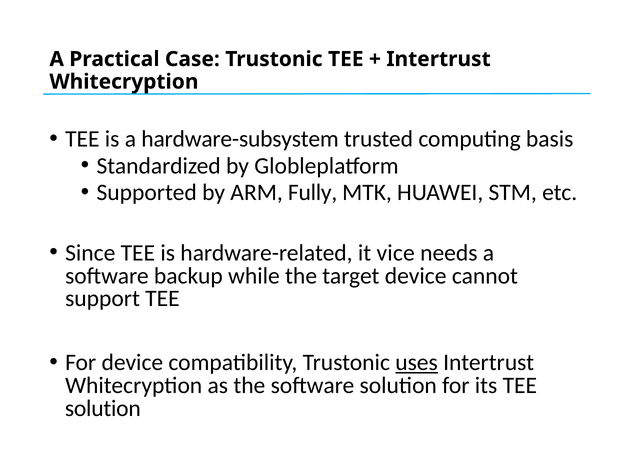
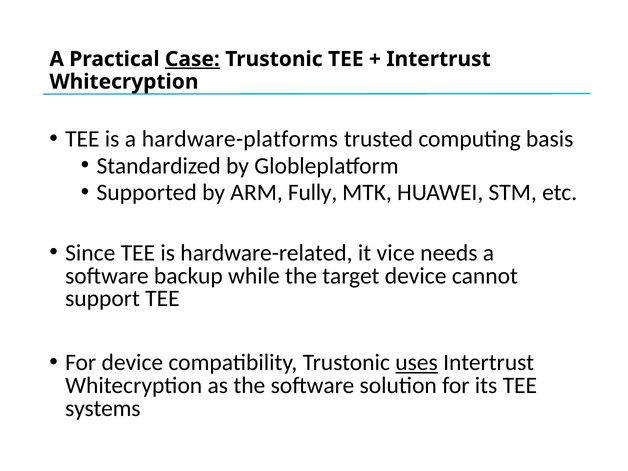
Case underline: none -> present
hardware-subsystem: hardware-subsystem -> hardware-platforms
solution at (103, 409): solution -> systems
